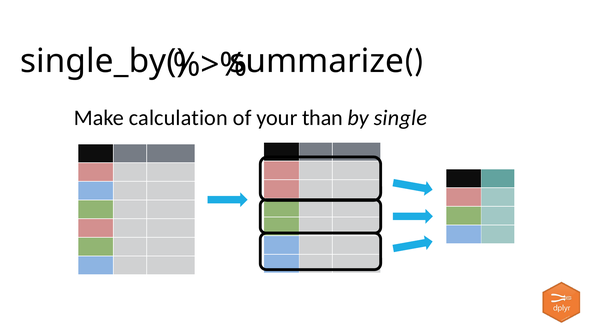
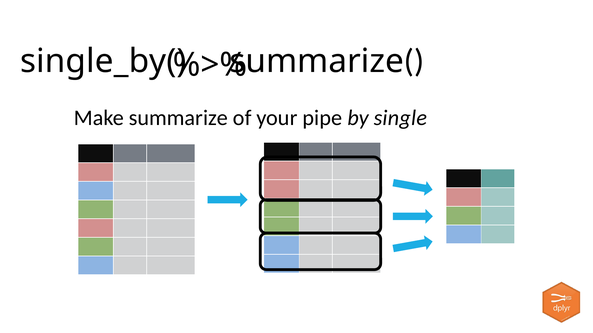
Make calculation: calculation -> summarize
than: than -> pipe
